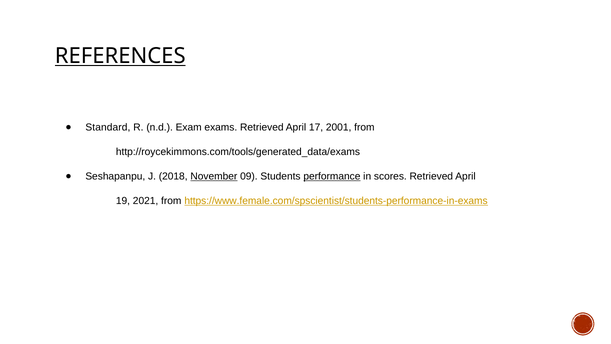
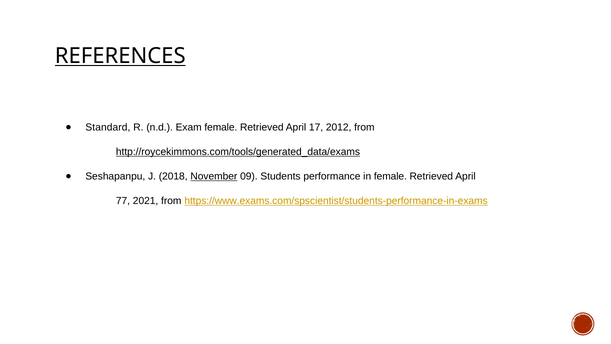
Exam exams: exams -> female
2001: 2001 -> 2012
http://roycekimmons.com/tools/generated_data/exams underline: none -> present
performance underline: present -> none
in scores: scores -> female
19: 19 -> 77
https://www.female.com/spscientist/students-performance-in-exams: https://www.female.com/spscientist/students-performance-in-exams -> https://www.exams.com/spscientist/students-performance-in-exams
